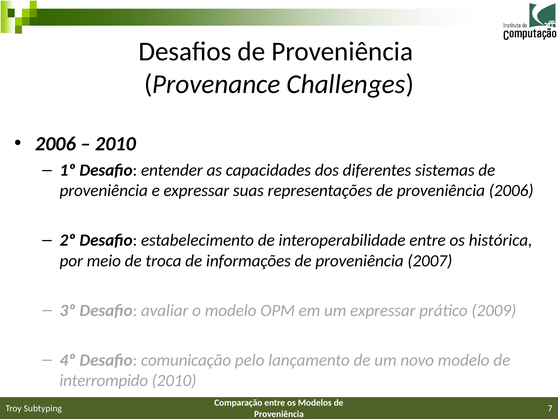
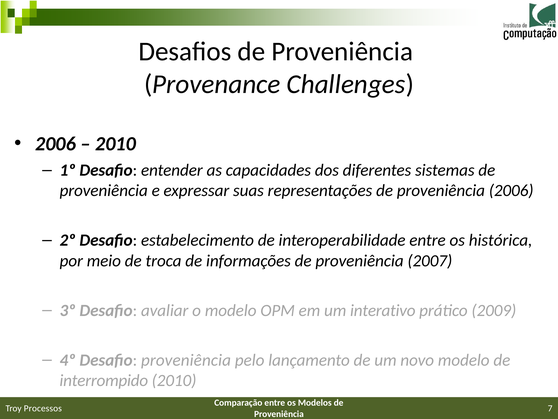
um expressar: expressar -> interativo
Desafio comunicação: comunicação -> proveniência
Subtyping: Subtyping -> Processos
